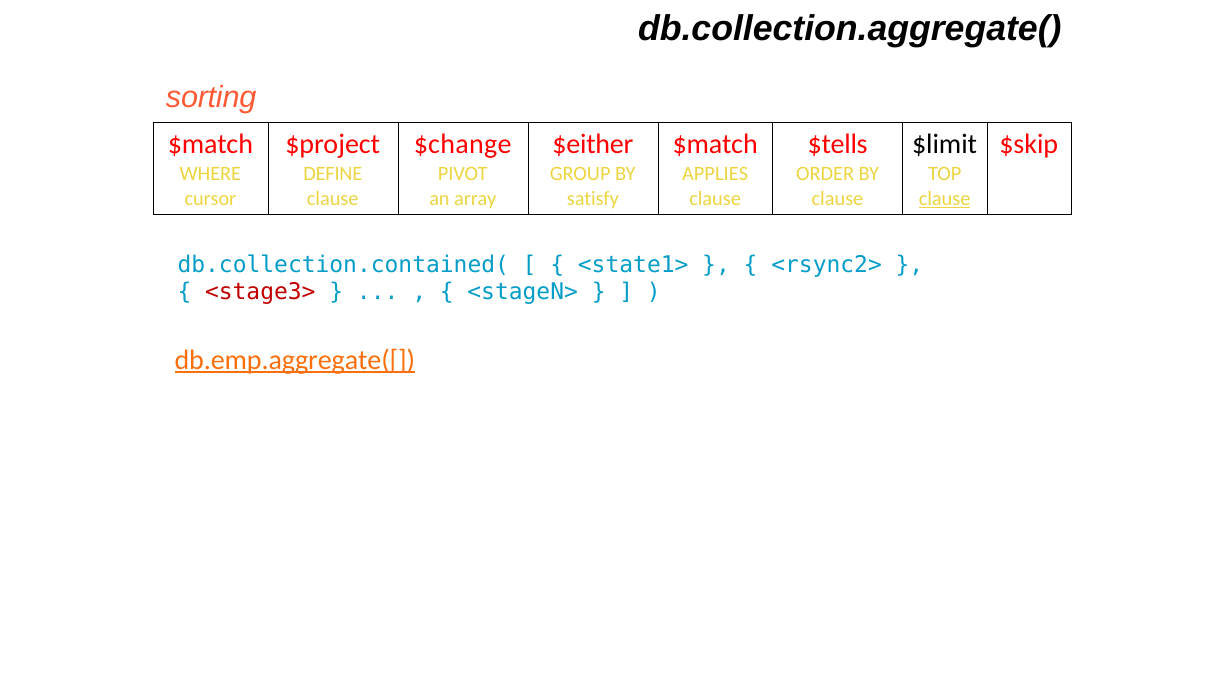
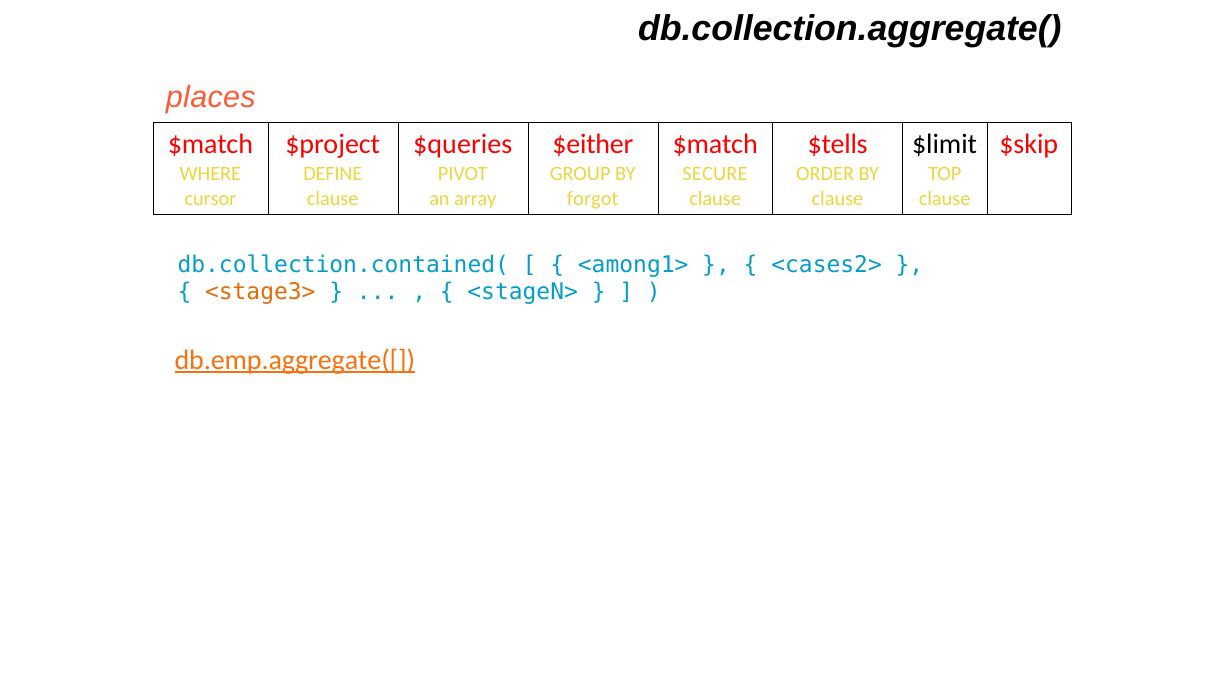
sorting: sorting -> places
$change: $change -> $queries
APPLIES: APPLIES -> SECURE
satisfy: satisfy -> forgot
clause at (945, 199) underline: present -> none
<state1>: <state1> -> <among1>
<rsync2>: <rsync2> -> <cases2>
<stage3> colour: red -> orange
